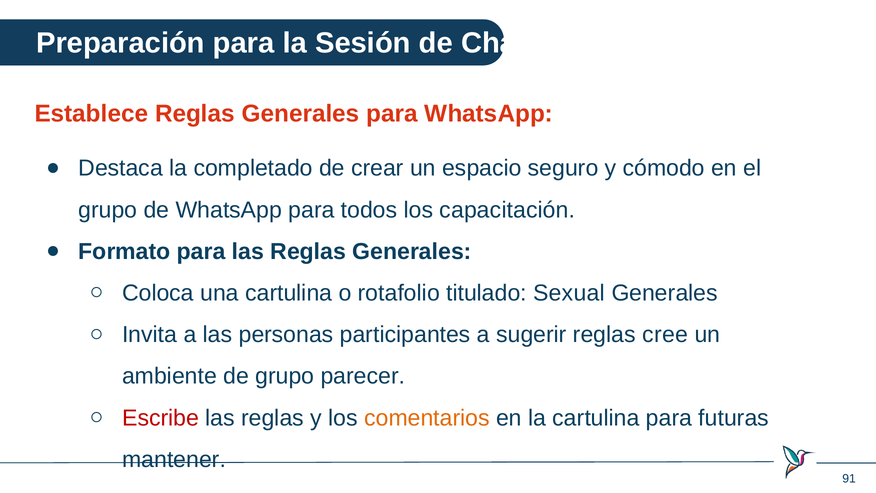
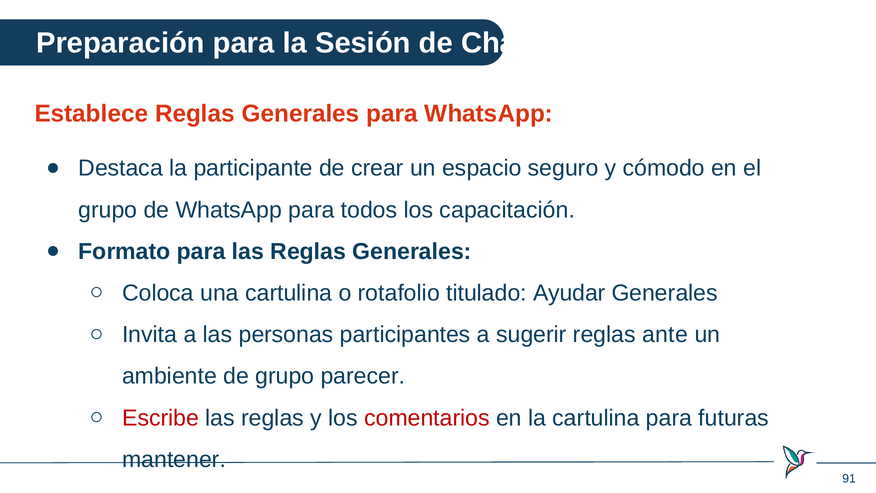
completado: completado -> participante
Sexual: Sexual -> Ayudar
cree: cree -> ante
comentarios colour: orange -> red
